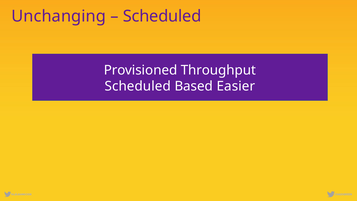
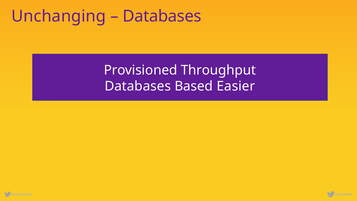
Scheduled at (162, 16): Scheduled -> Databases
Scheduled at (138, 86): Scheduled -> Databases
